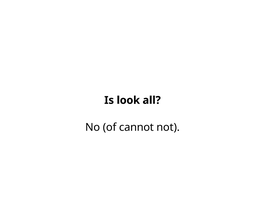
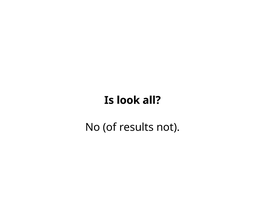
cannot: cannot -> results
